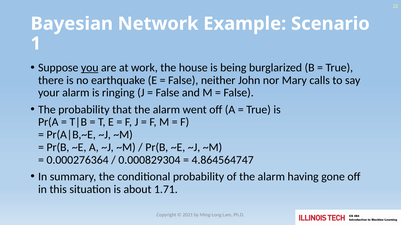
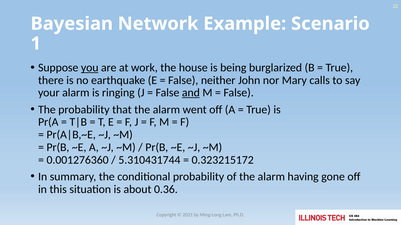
and underline: none -> present
0.000276364: 0.000276364 -> 0.001276360
0.000829304: 0.000829304 -> 5.310431744
4.864564747: 4.864564747 -> 0.323215172
1.71: 1.71 -> 0.36
